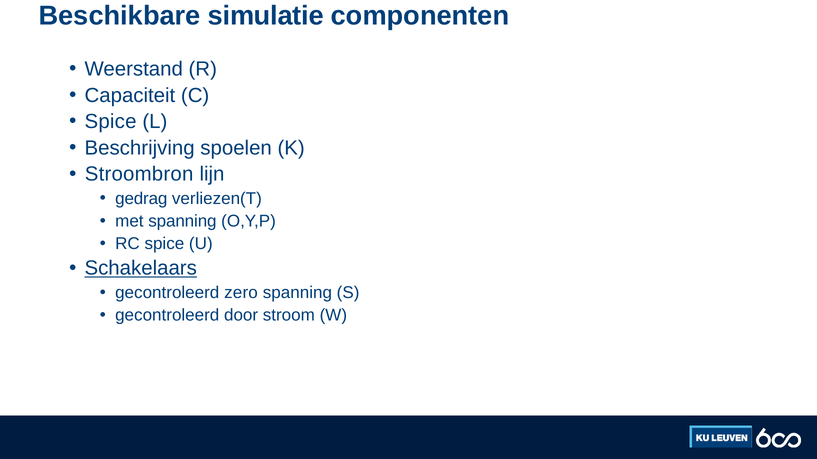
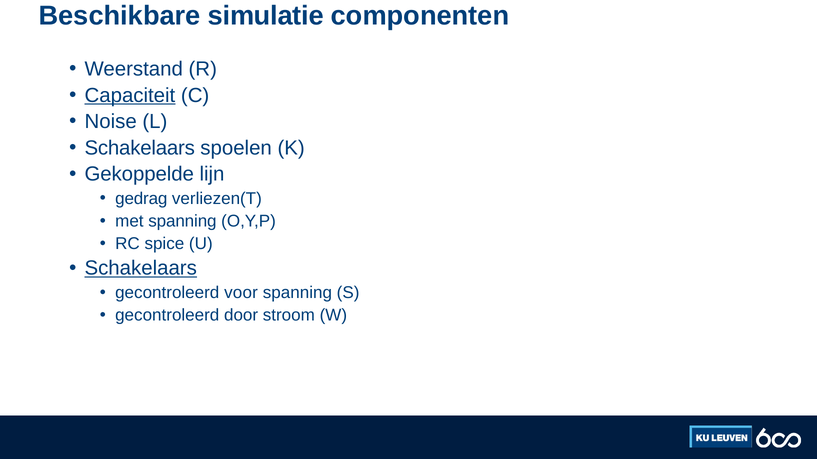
Capaciteit underline: none -> present
Spice at (111, 122): Spice -> Noise
Beschrijving at (140, 148): Beschrijving -> Schakelaars
Stroombron: Stroombron -> Gekoppelde
zero: zero -> voor
